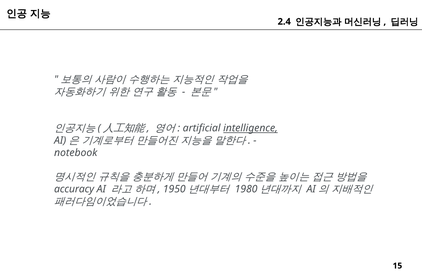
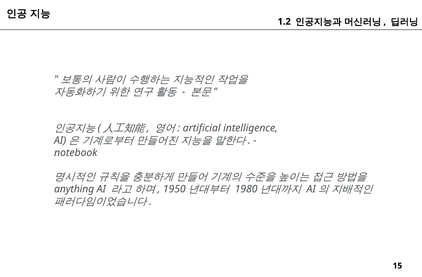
2.4: 2.4 -> 1.2
intelligence underline: present -> none
accuracy: accuracy -> anything
